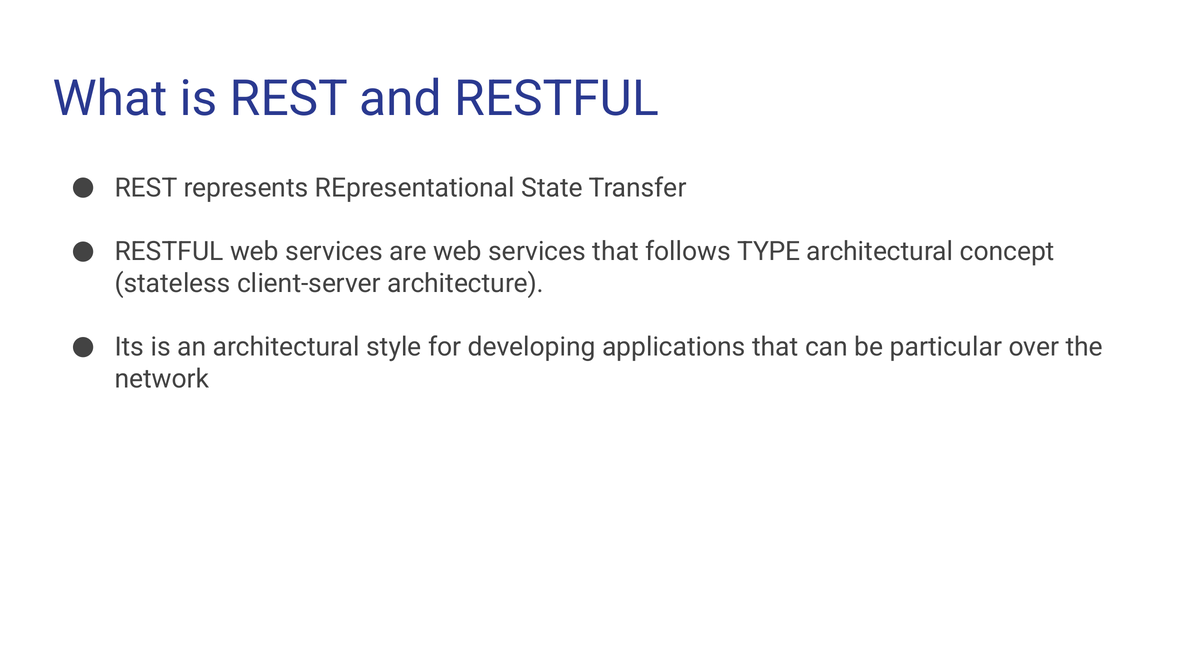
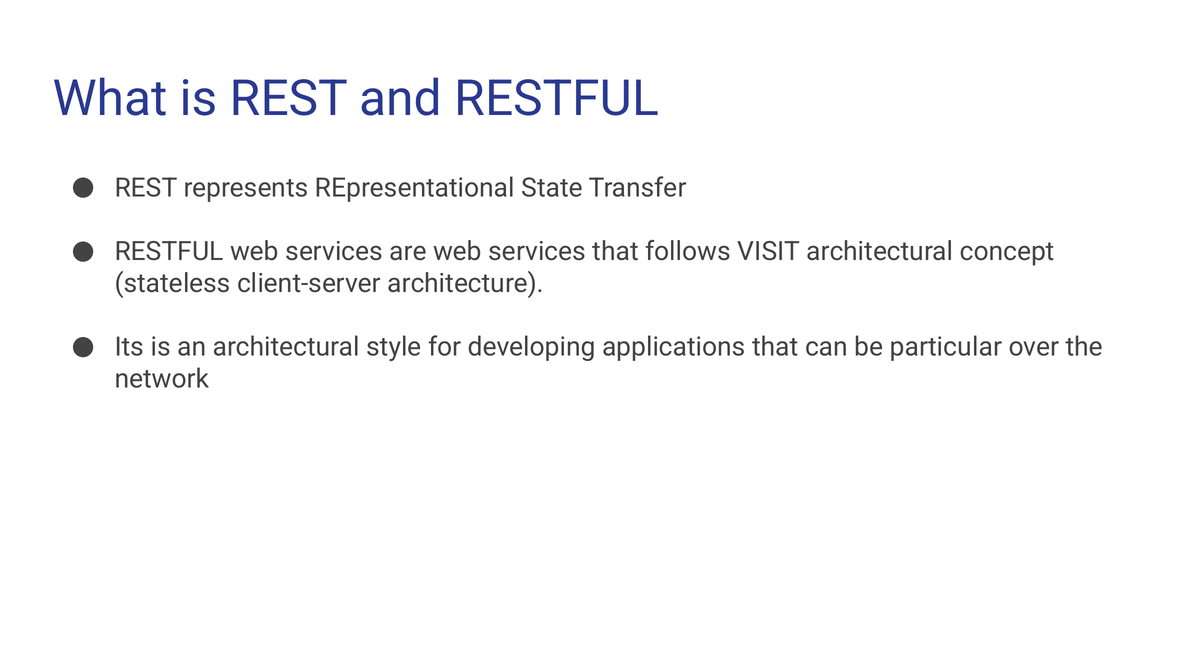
TYPE: TYPE -> VISIT
